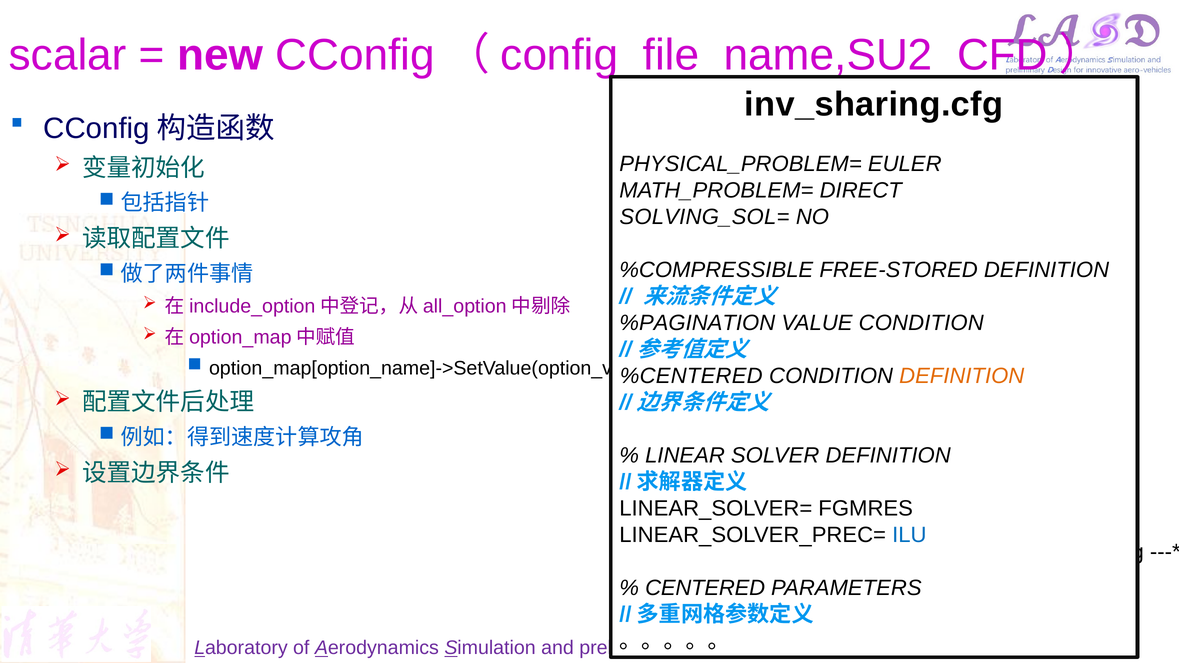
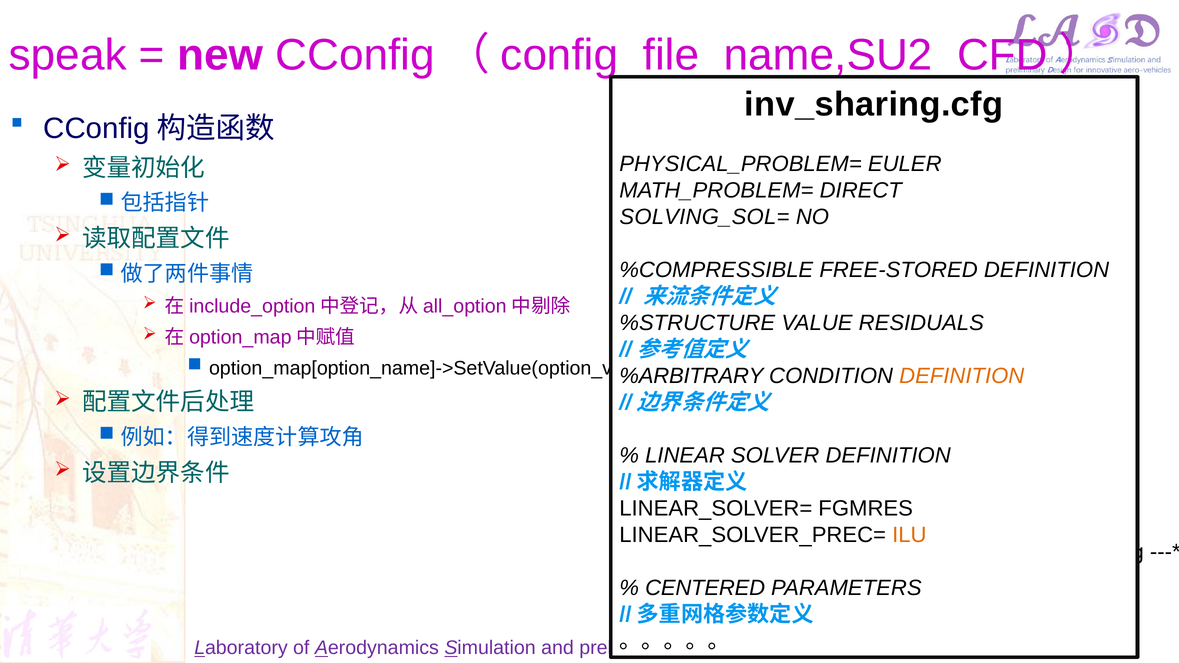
scalar: scalar -> speak
%PAGINATION: %PAGINATION -> %STRUCTURE
VALUE CONDITION: CONDITION -> RESIDUALS
%CENTERED: %CENTERED -> %ARBITRARY
ILU colour: blue -> orange
